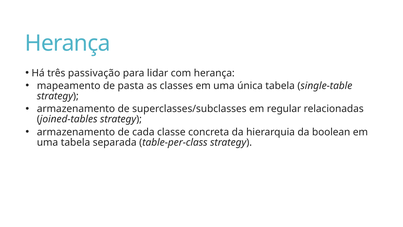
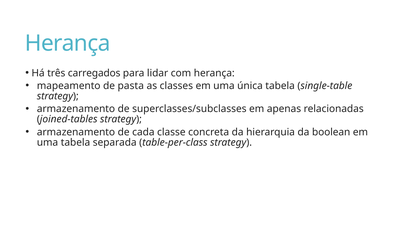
passivação: passivação -> carregados
regular: regular -> apenas
